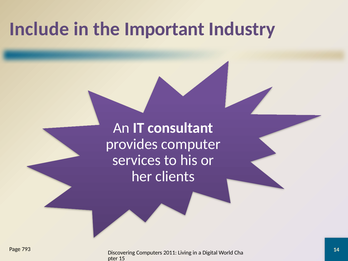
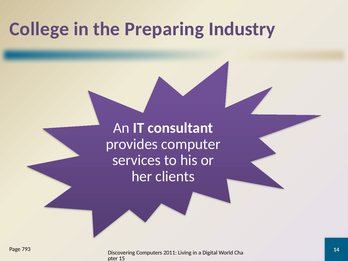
Include: Include -> College
Important: Important -> Preparing
